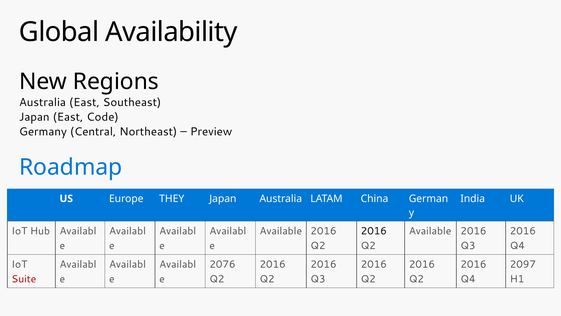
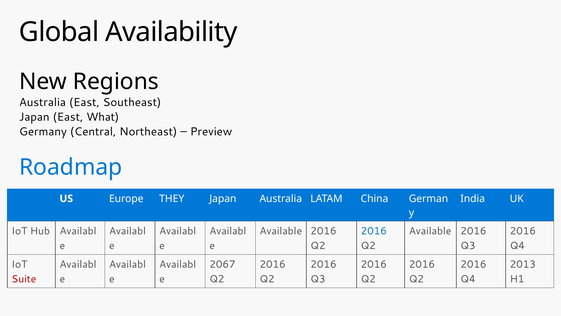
Code: Code -> What
2016 at (374, 231) colour: black -> blue
2076: 2076 -> 2067
2097: 2097 -> 2013
